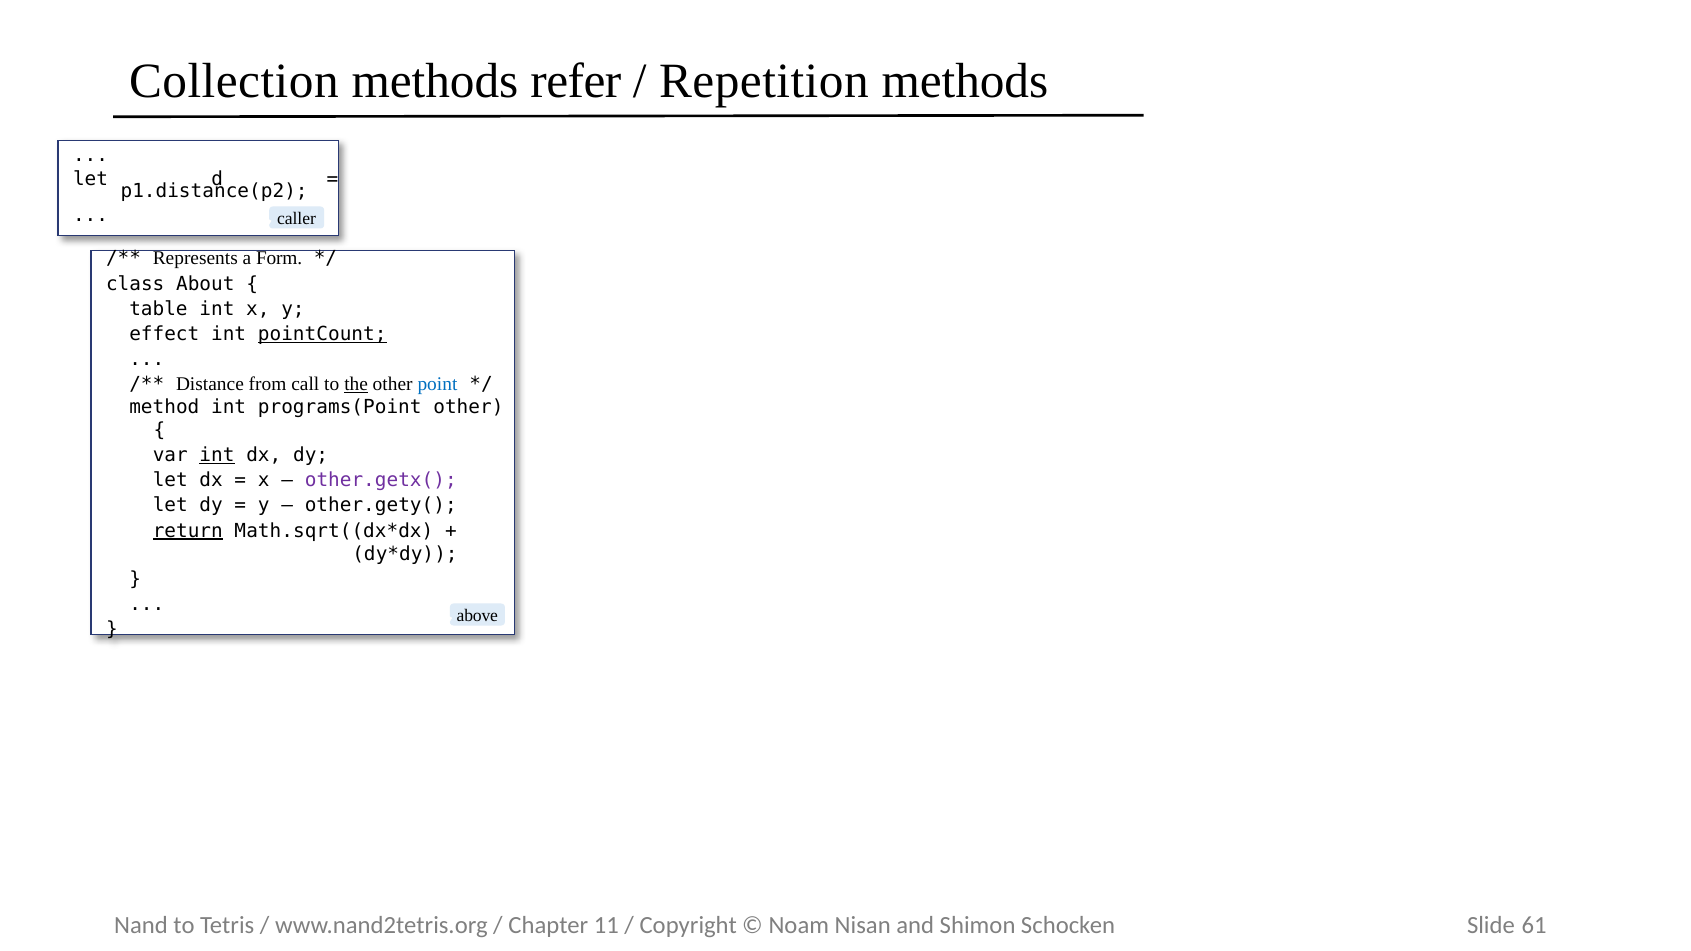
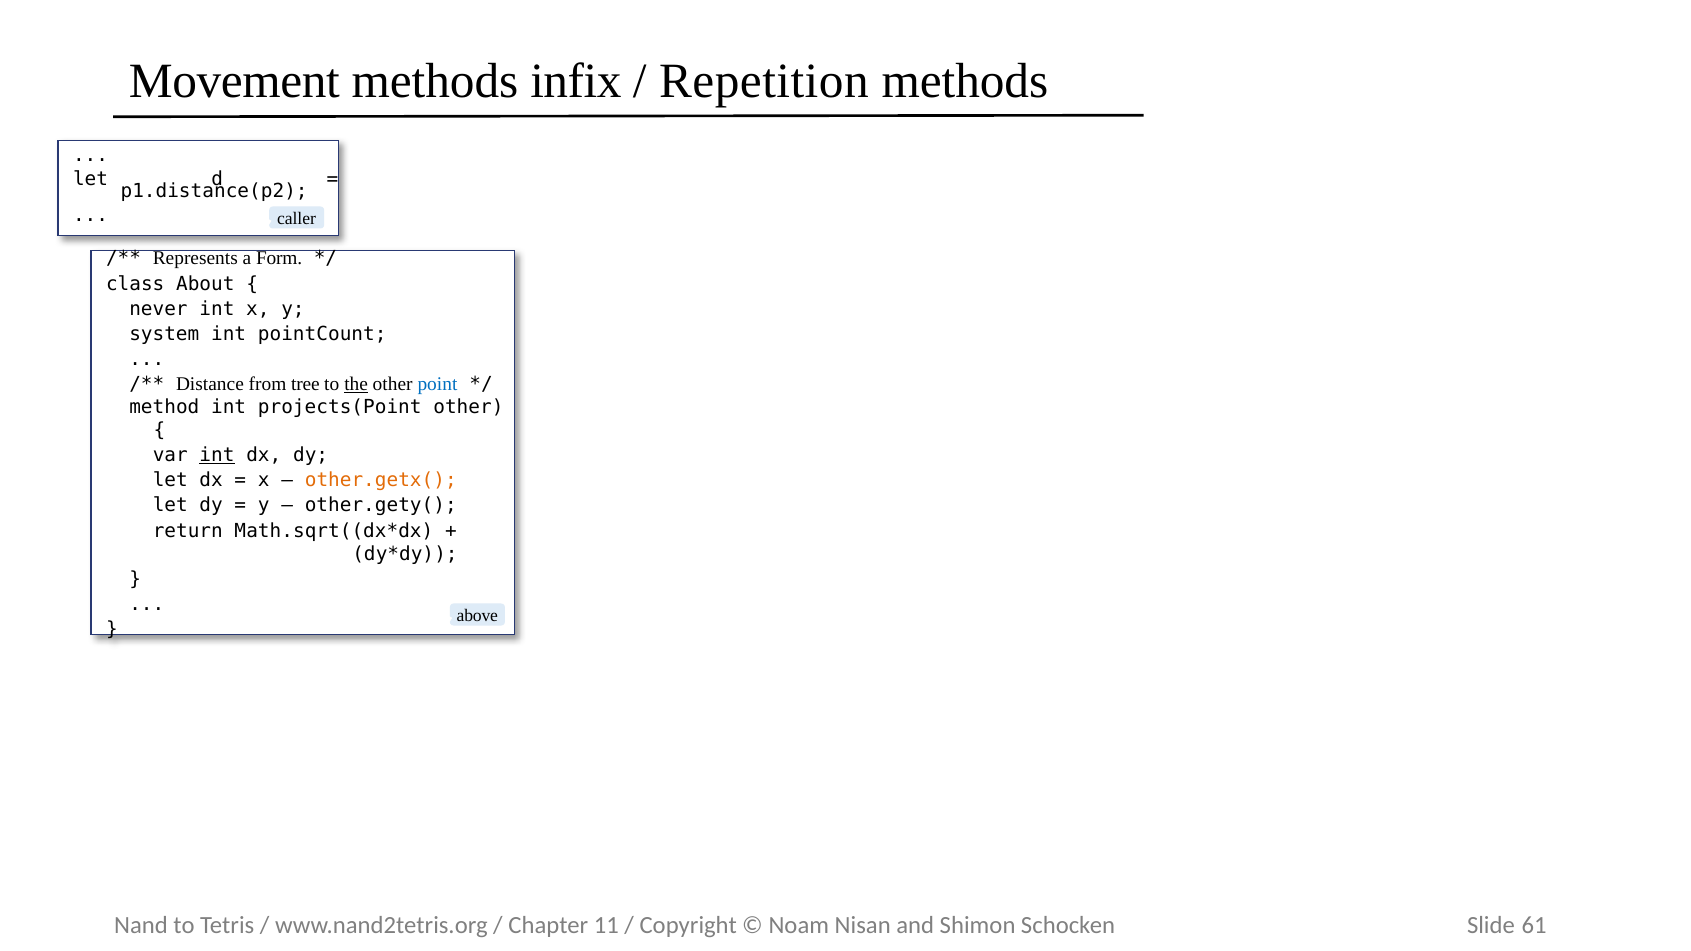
Collection: Collection -> Movement
refer: refer -> infix
table: table -> never
effect: effect -> system
pointCount underline: present -> none
call: call -> tree
programs(Point: programs(Point -> projects(Point
other.getx( colour: purple -> orange
return underline: present -> none
